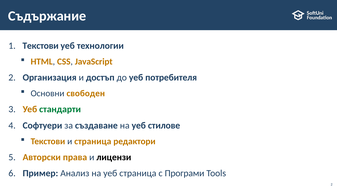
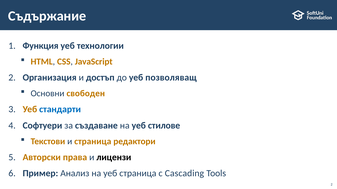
Текстови at (41, 46): Текстови -> Функция
потребителя: потребителя -> позволяващ
стандарти colour: green -> blue
Програми: Програми -> Cascading
